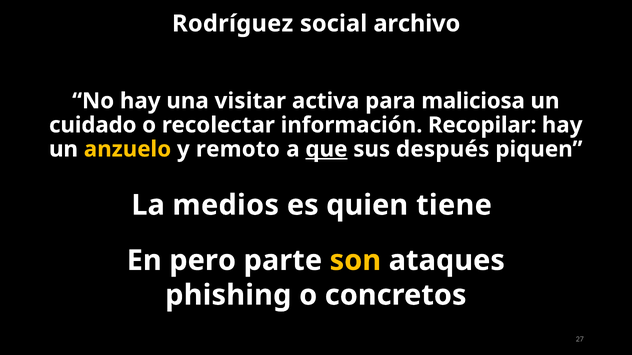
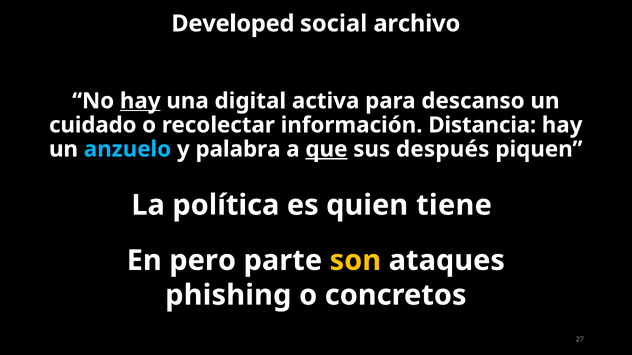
Rodríguez: Rodríguez -> Developed
hay at (140, 101) underline: none -> present
visitar: visitar -> digital
maliciosa: maliciosa -> descanso
Recopilar: Recopilar -> Distancia
anzuelo colour: yellow -> light blue
remoto: remoto -> palabra
medios: medios -> política
